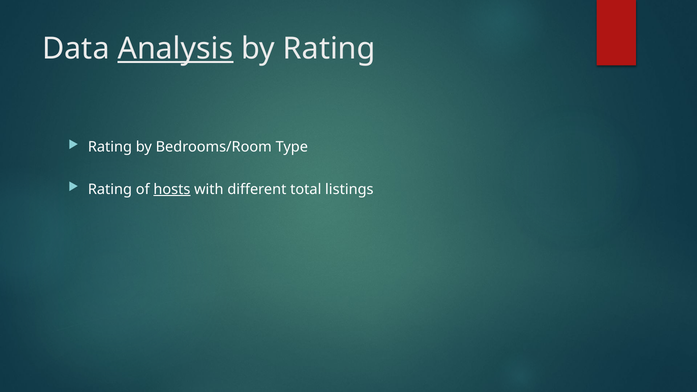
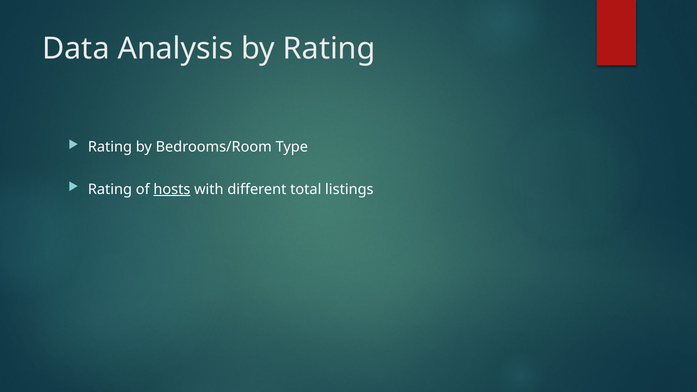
Analysis underline: present -> none
